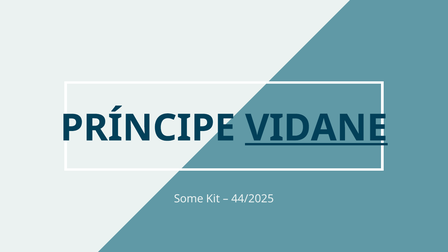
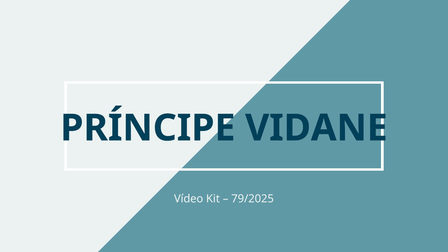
VIDANE underline: present -> none
Some: Some -> Vídeo
44/2025: 44/2025 -> 79/2025
